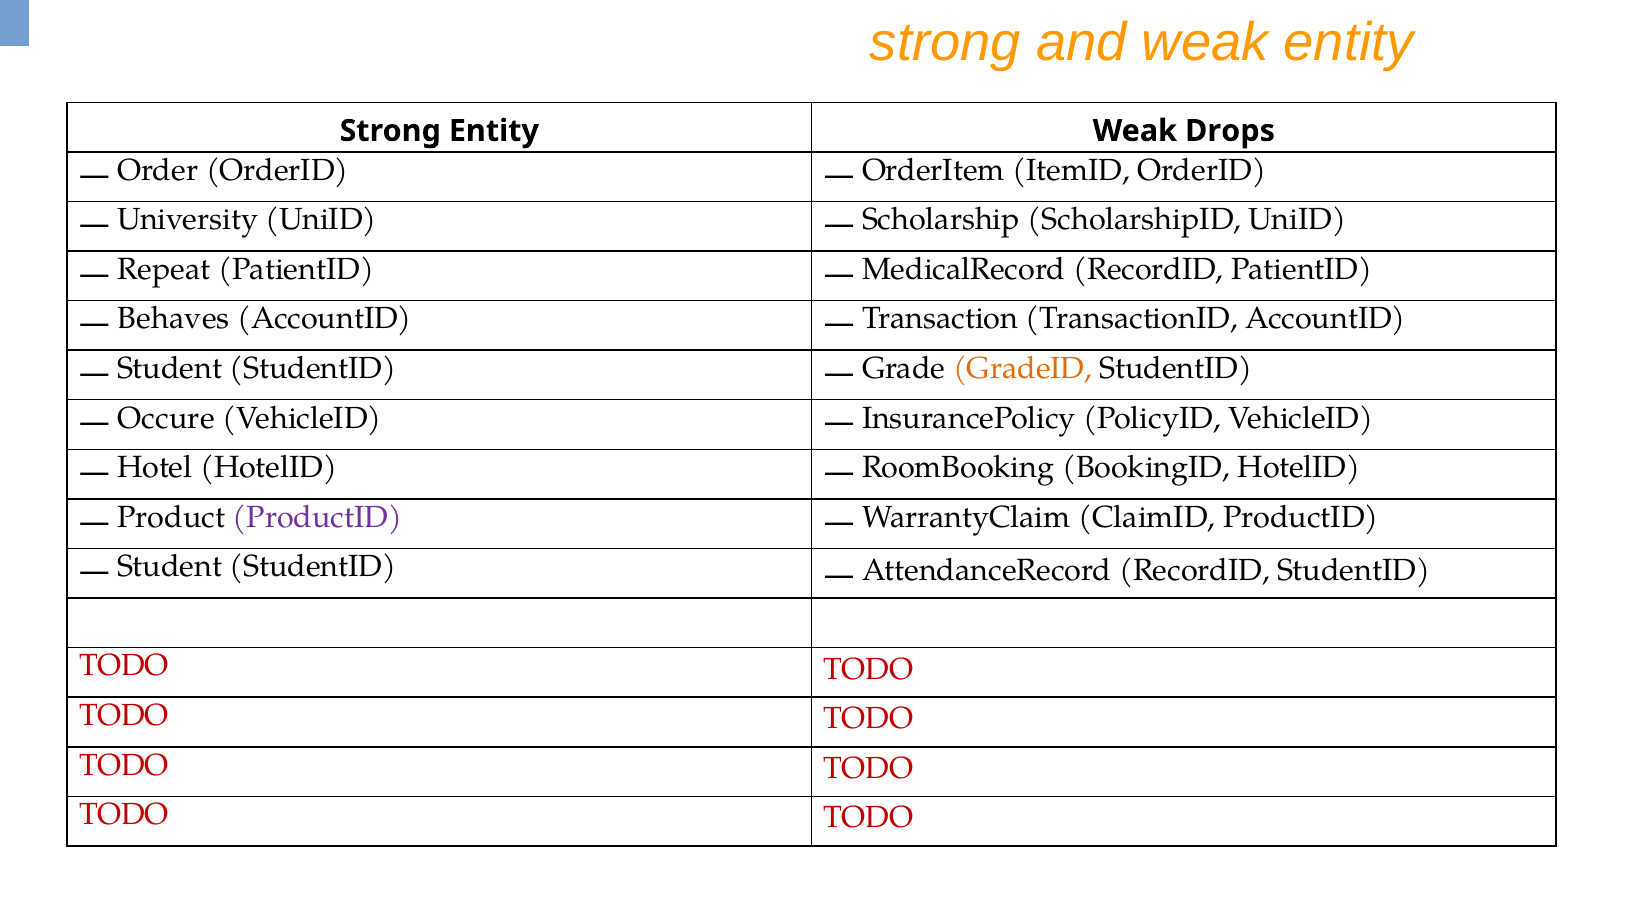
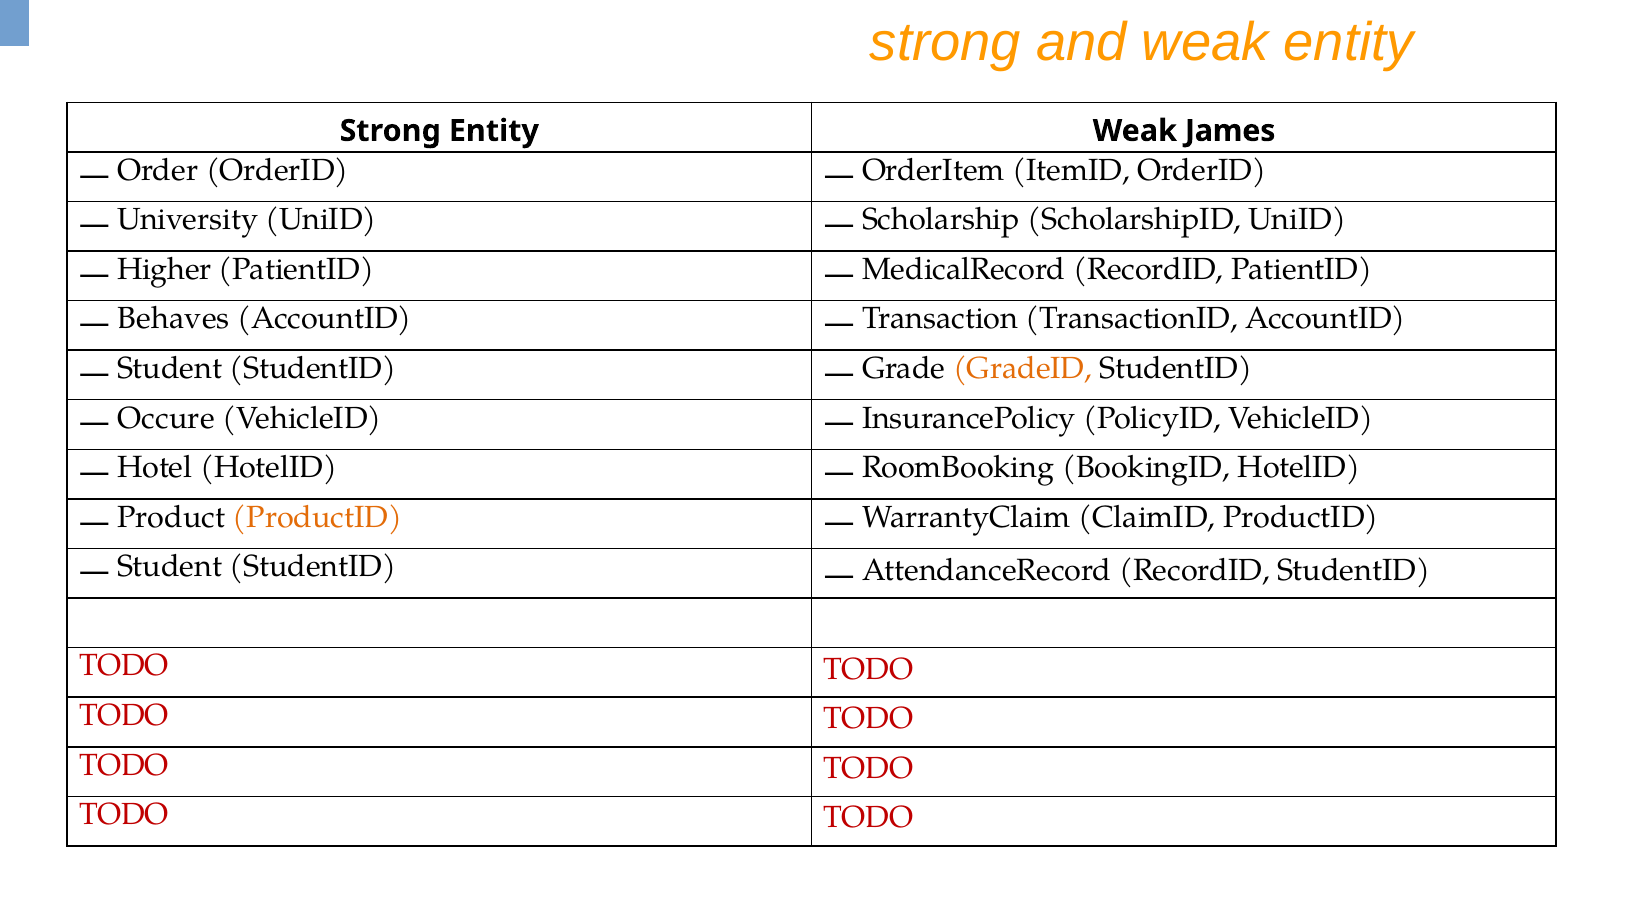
Drops: Drops -> James
Repeat: Repeat -> Higher
ProductID at (317, 517) colour: purple -> orange
